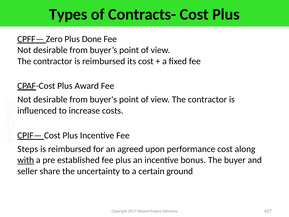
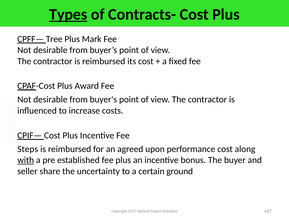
Types underline: none -> present
Zero: Zero -> Tree
Done: Done -> Mark
